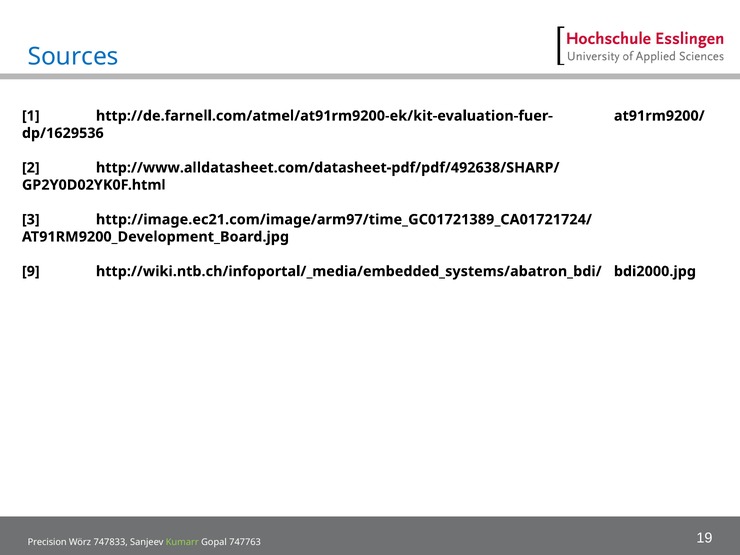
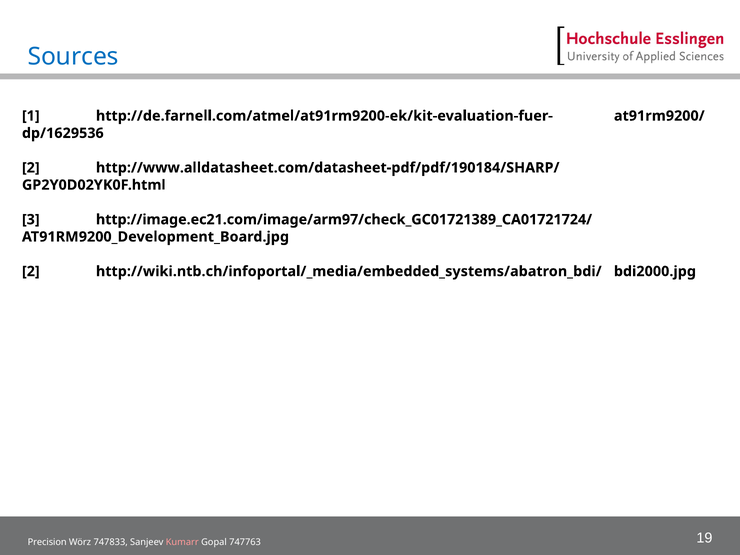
http://www.alldatasheet.com/datasheet-pdf/pdf/492638/SHARP/: http://www.alldatasheet.com/datasheet-pdf/pdf/492638/SHARP/ -> http://www.alldatasheet.com/datasheet-pdf/pdf/190184/SHARP/
http://image.ec21.com/image/arm97/time_GC01721389_CA01721724/: http://image.ec21.com/image/arm97/time_GC01721389_CA01721724/ -> http://image.ec21.com/image/arm97/check_GC01721389_CA01721724/
9 at (31, 271): 9 -> 2
Kumarr colour: light green -> pink
